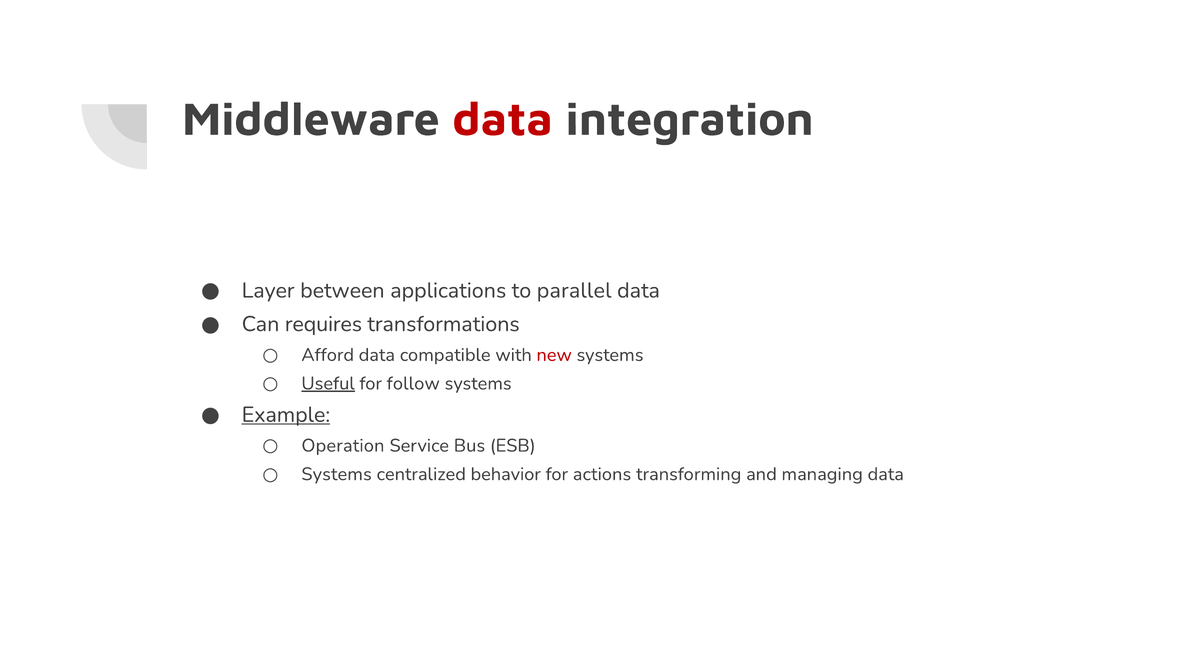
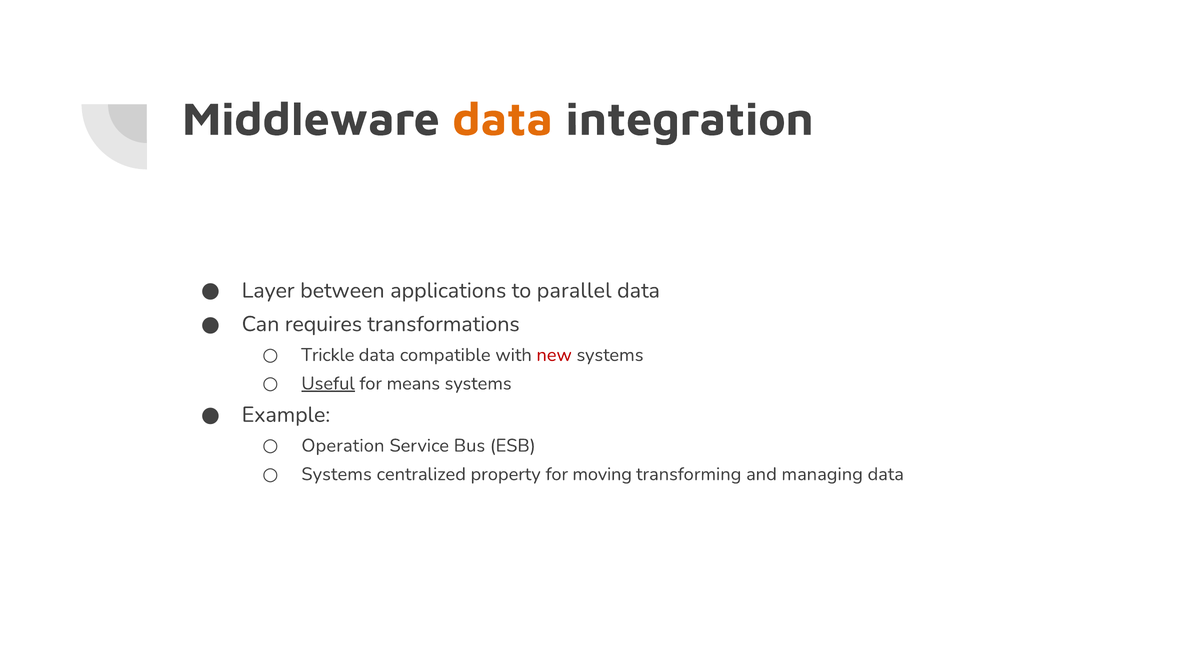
data at (503, 119) colour: red -> orange
Afford: Afford -> Trickle
follow: follow -> means
Example underline: present -> none
behavior: behavior -> property
actions: actions -> moving
